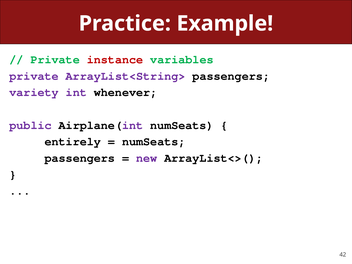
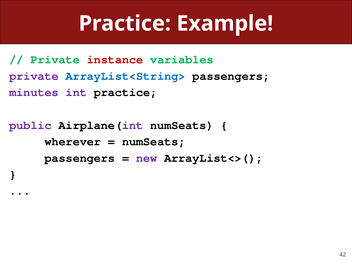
ArrayList<String> colour: purple -> blue
variety: variety -> minutes
int whenever: whenever -> practice
entirely: entirely -> wherever
